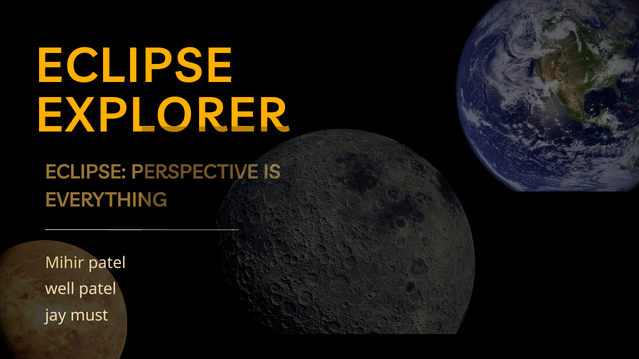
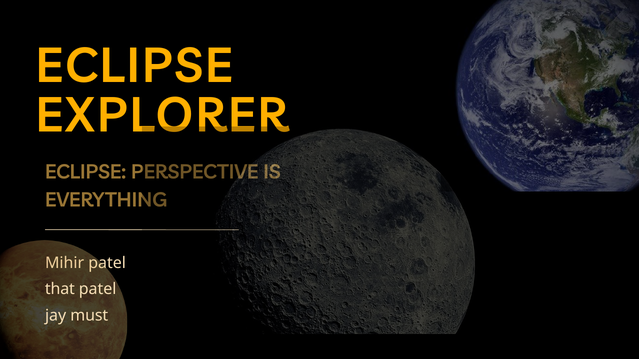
well: well -> that
